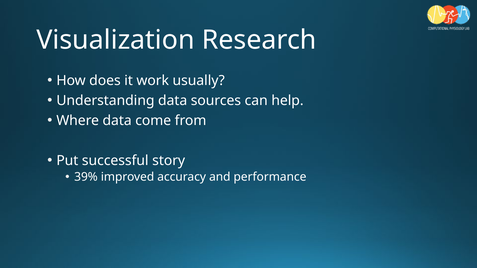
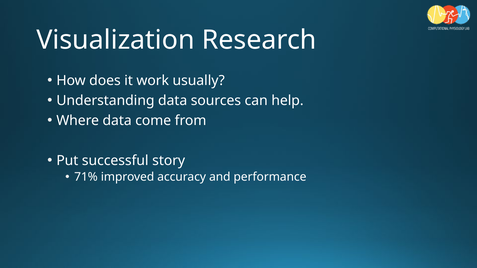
39%: 39% -> 71%
